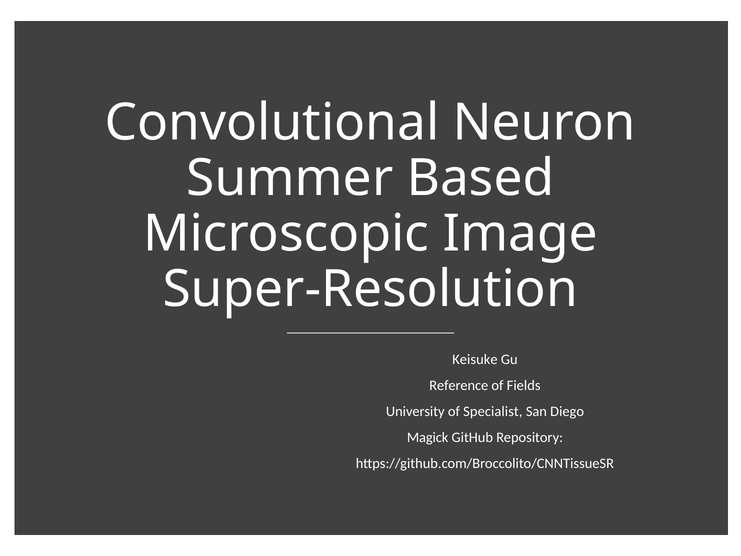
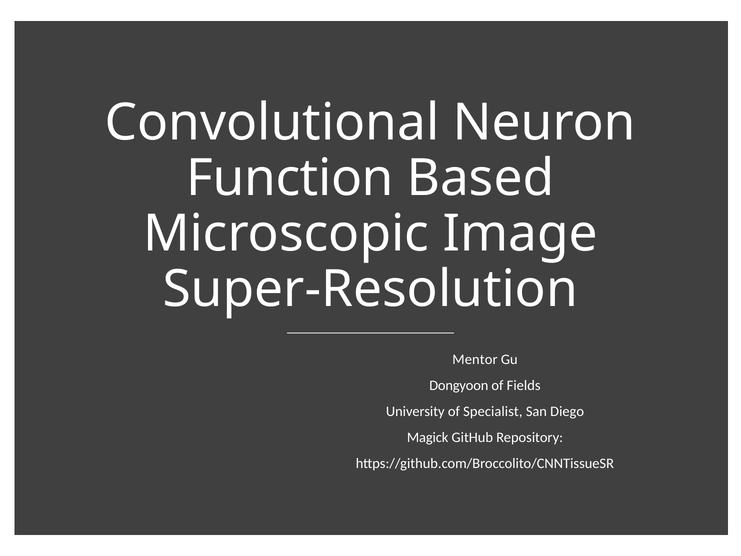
Summer: Summer -> Function
Keisuke: Keisuke -> Mentor
Reference: Reference -> Dongyoon
